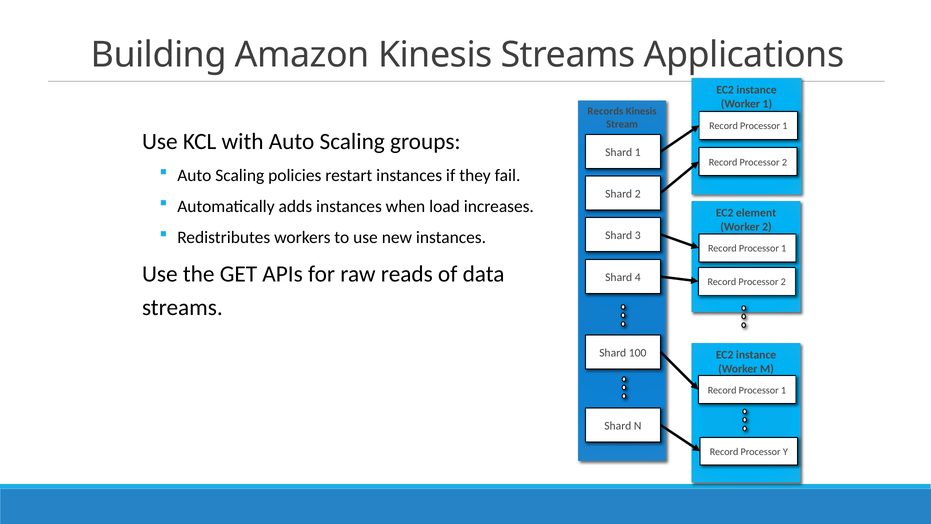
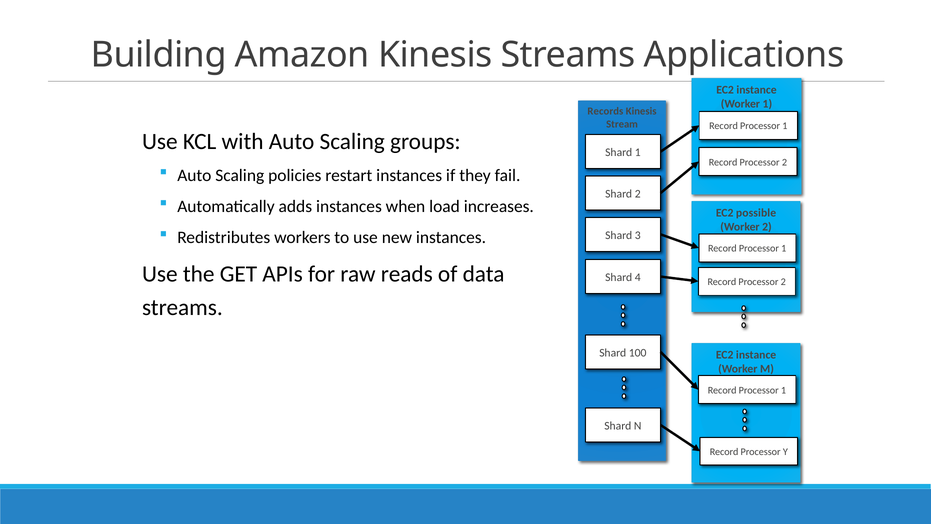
element: element -> possible
